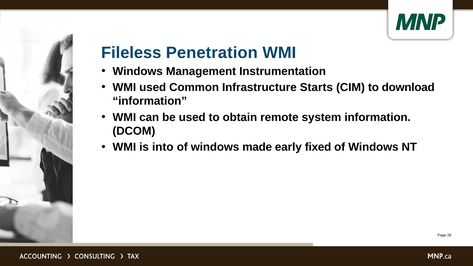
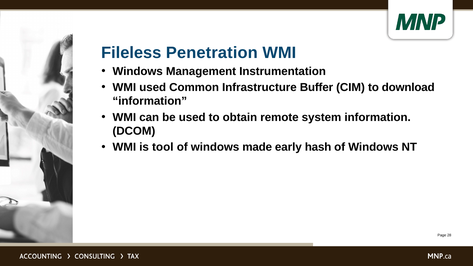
Starts: Starts -> Buffer
into: into -> tool
fixed: fixed -> hash
